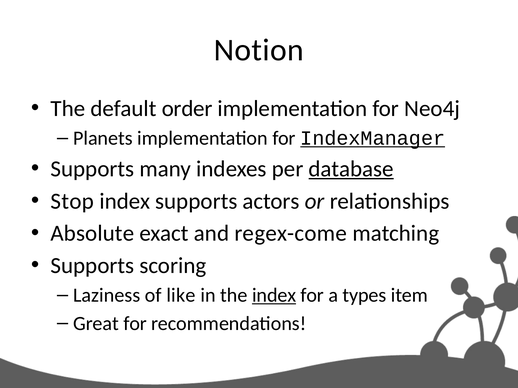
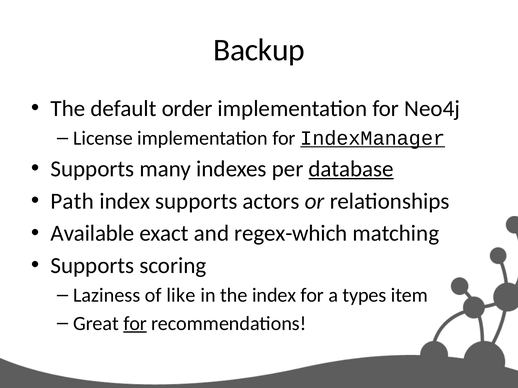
Notion: Notion -> Backup
Planets: Planets -> License
Stop: Stop -> Path
Absolute: Absolute -> Available
regex-come: regex-come -> regex-which
index at (274, 296) underline: present -> none
for at (135, 324) underline: none -> present
